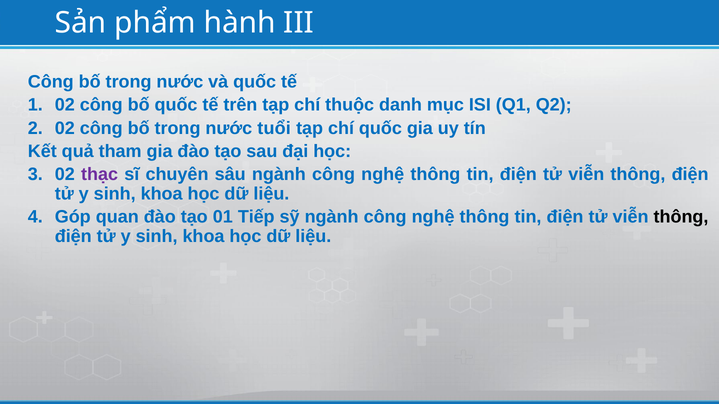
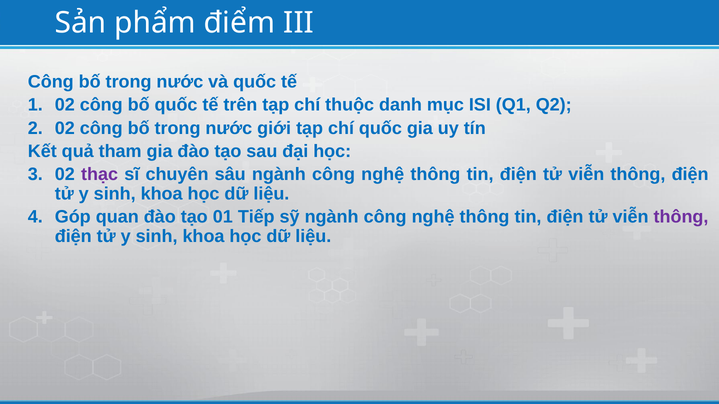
hành: hành -> điểm
tuổi: tuổi -> giới
thông at (681, 217) colour: black -> purple
